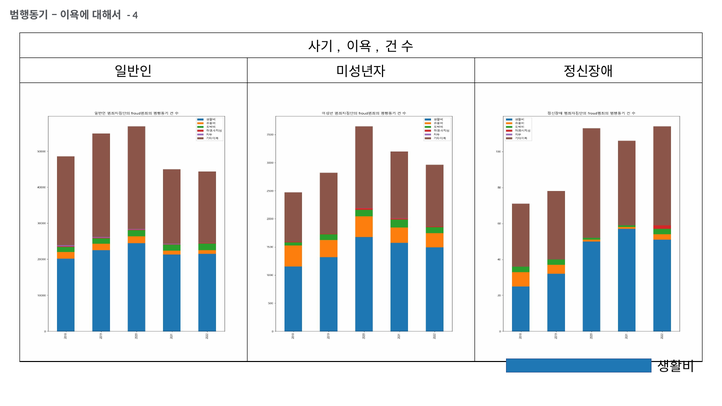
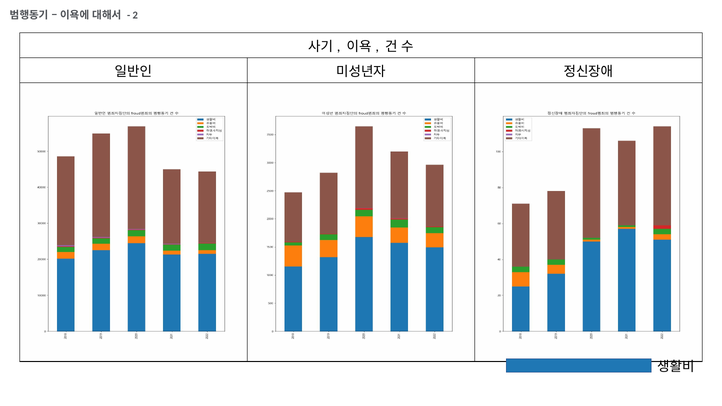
4: 4 -> 2
